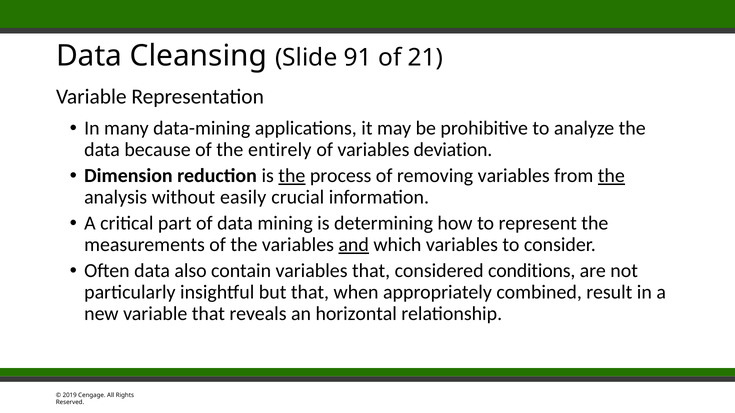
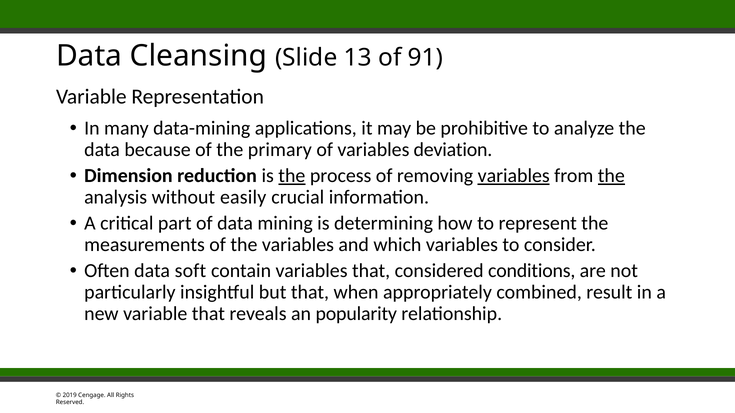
91: 91 -> 13
21: 21 -> 91
entirely: entirely -> primary
variables at (514, 176) underline: none -> present
and underline: present -> none
also: also -> soft
horizontal: horizontal -> popularity
